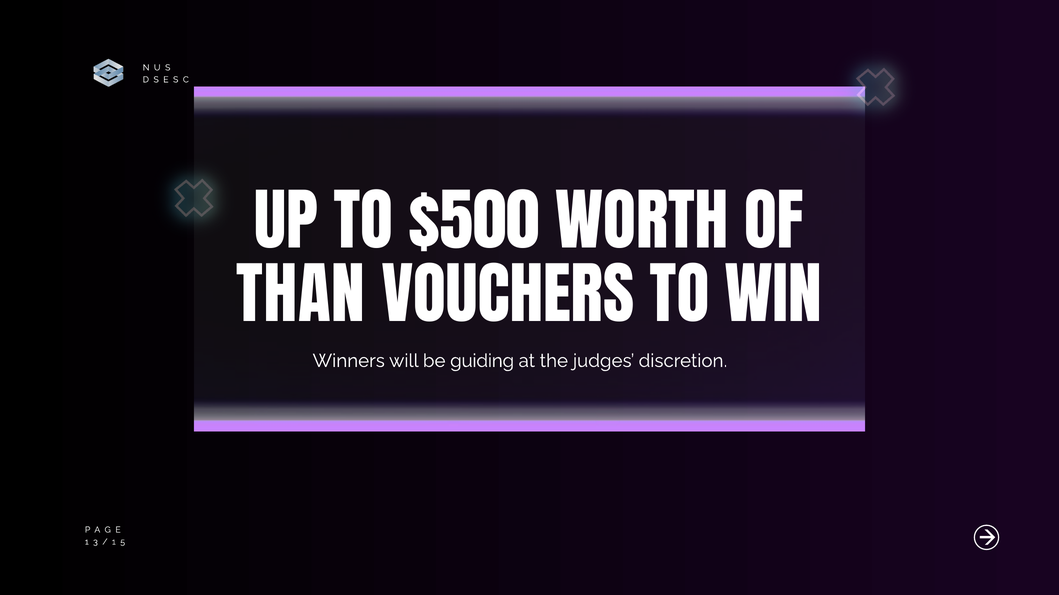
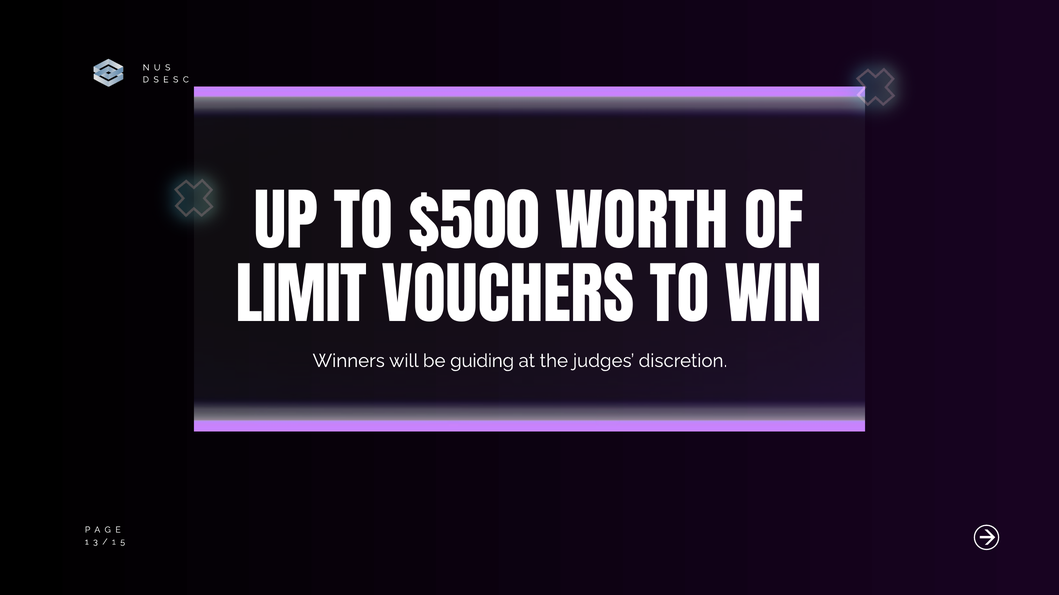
THAN: THAN -> LIMIT
